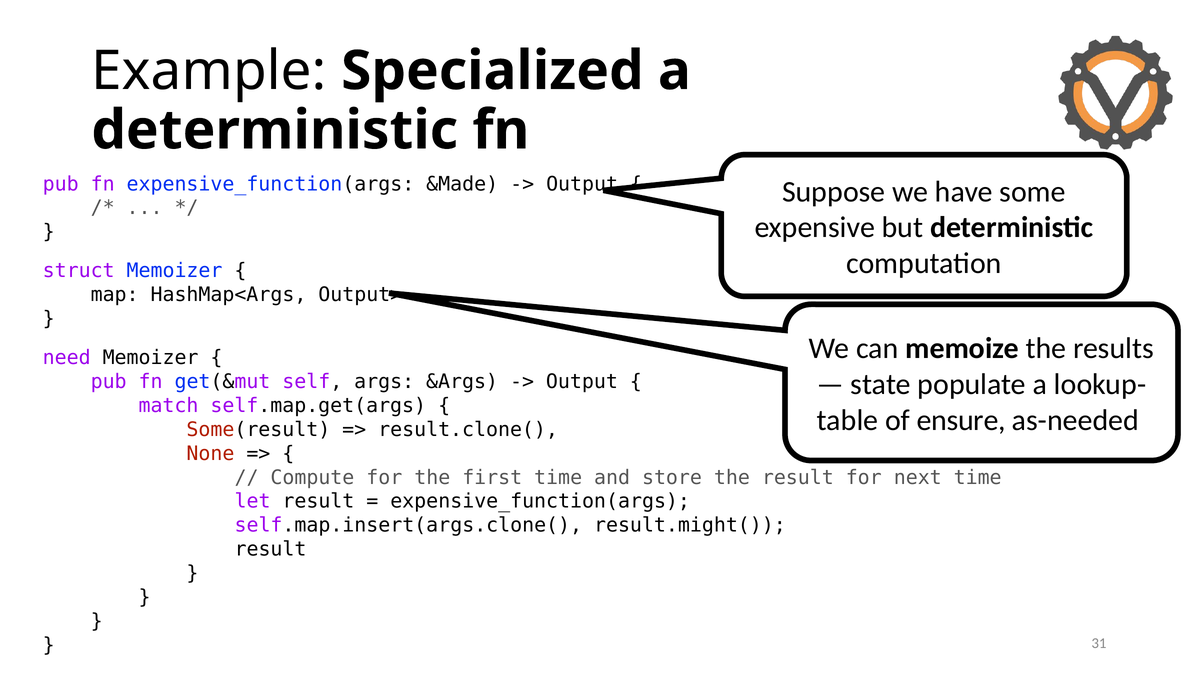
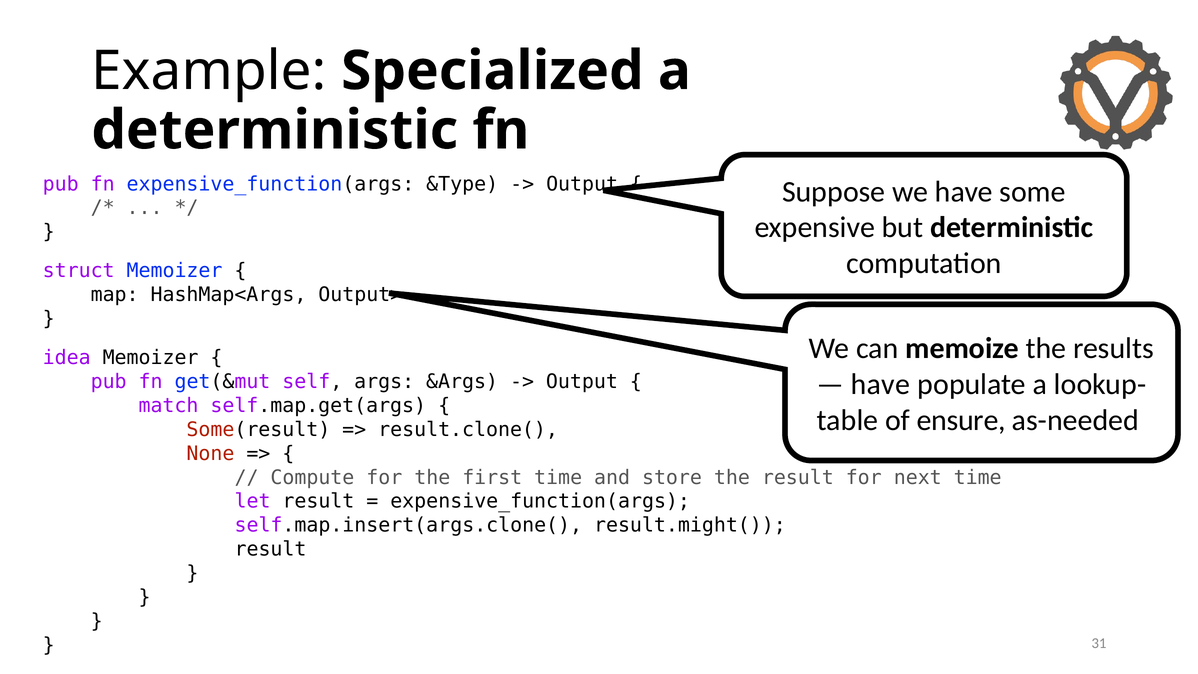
&Made: &Made -> &Type
need: need -> idea
state at (881, 384): state -> have
